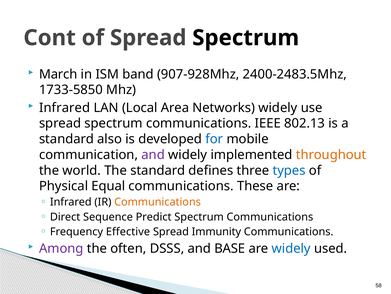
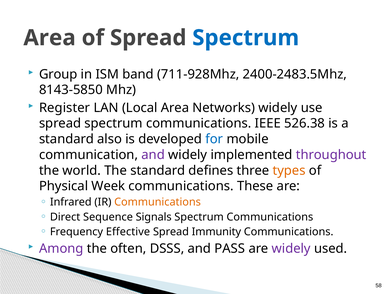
Cont at (50, 38): Cont -> Area
Spectrum at (246, 38) colour: black -> blue
March: March -> Group
907-928Mhz: 907-928Mhz -> 711-928Mhz
1733-5850: 1733-5850 -> 8143-5850
Infrared at (65, 107): Infrared -> Register
802.13: 802.13 -> 526.38
throughout colour: orange -> purple
types colour: blue -> orange
Equal: Equal -> Week
Predict: Predict -> Signals
BASE: BASE -> PASS
widely at (291, 248) colour: blue -> purple
